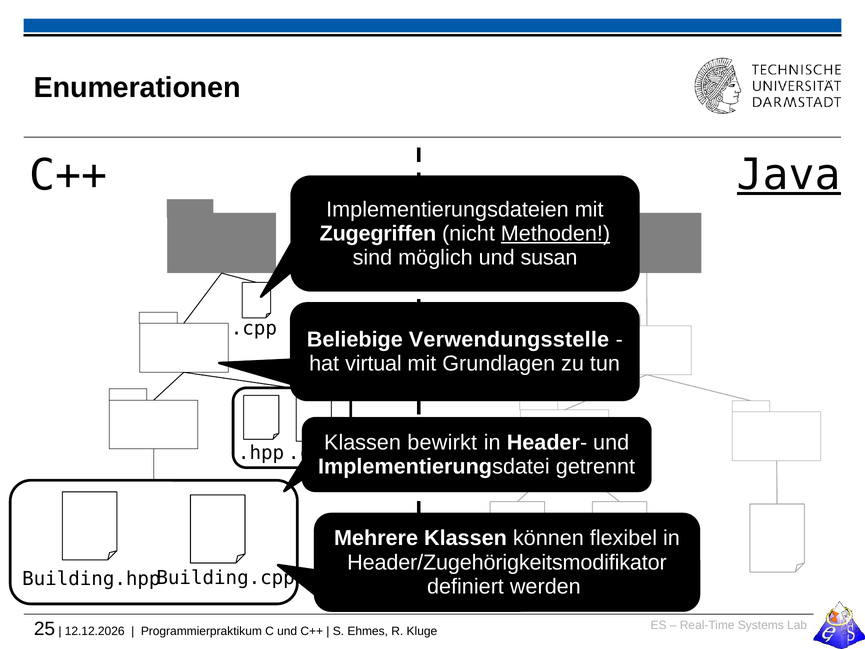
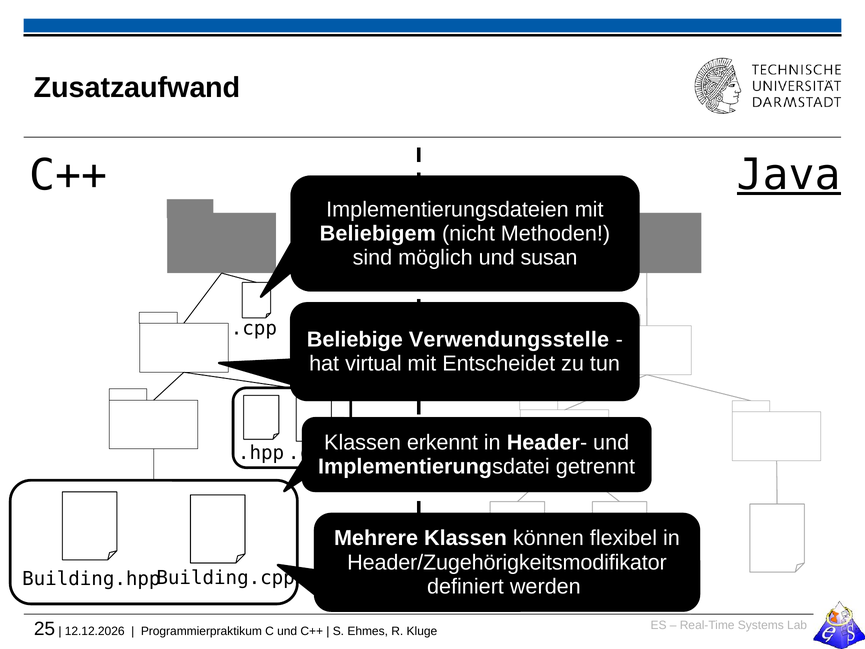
Enumerationen: Enumerationen -> Zusatzaufwand
Zugegriffen: Zugegriffen -> Beliebigem
Methoden underline: present -> none
Grundlagen: Grundlagen -> Entscheidet
bewirkt: bewirkt -> erkennt
